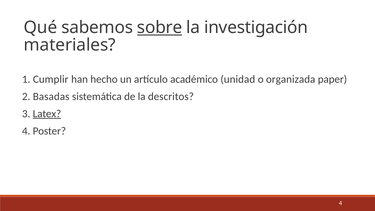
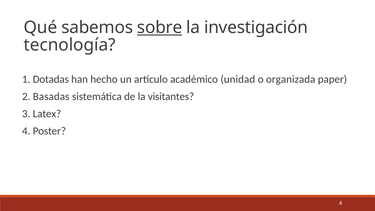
materiales: materiales -> tecnología
Cumplir: Cumplir -> Dotadas
descritos: descritos -> visitantes
Latex underline: present -> none
